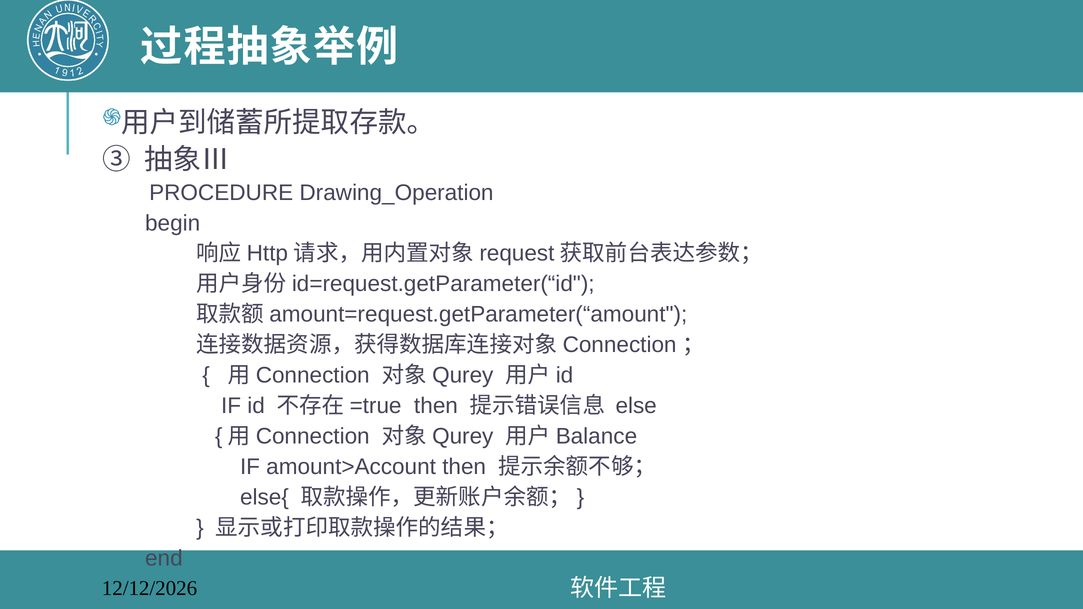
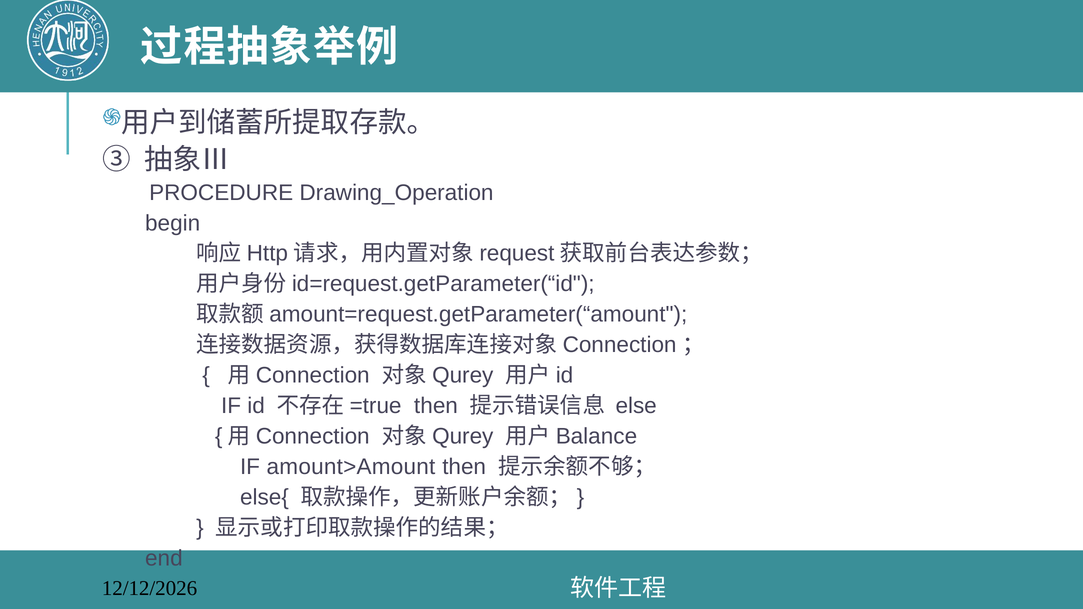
amount>Account: amount>Account -> amount>Amount
